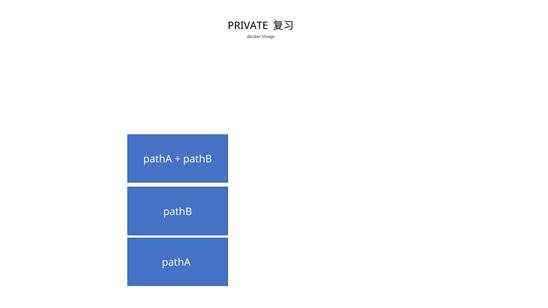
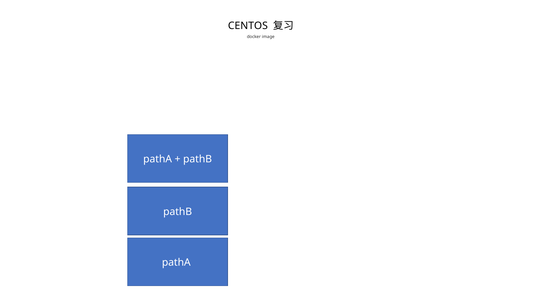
PRIVATE: PRIVATE -> CENTOS
